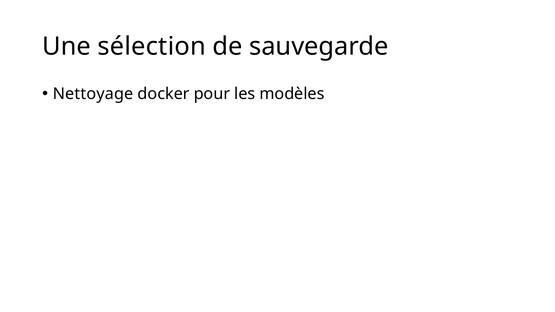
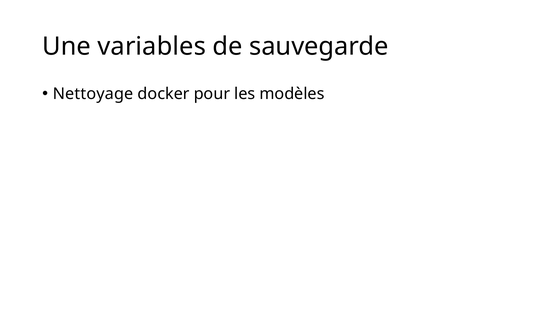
sélection: sélection -> variables
